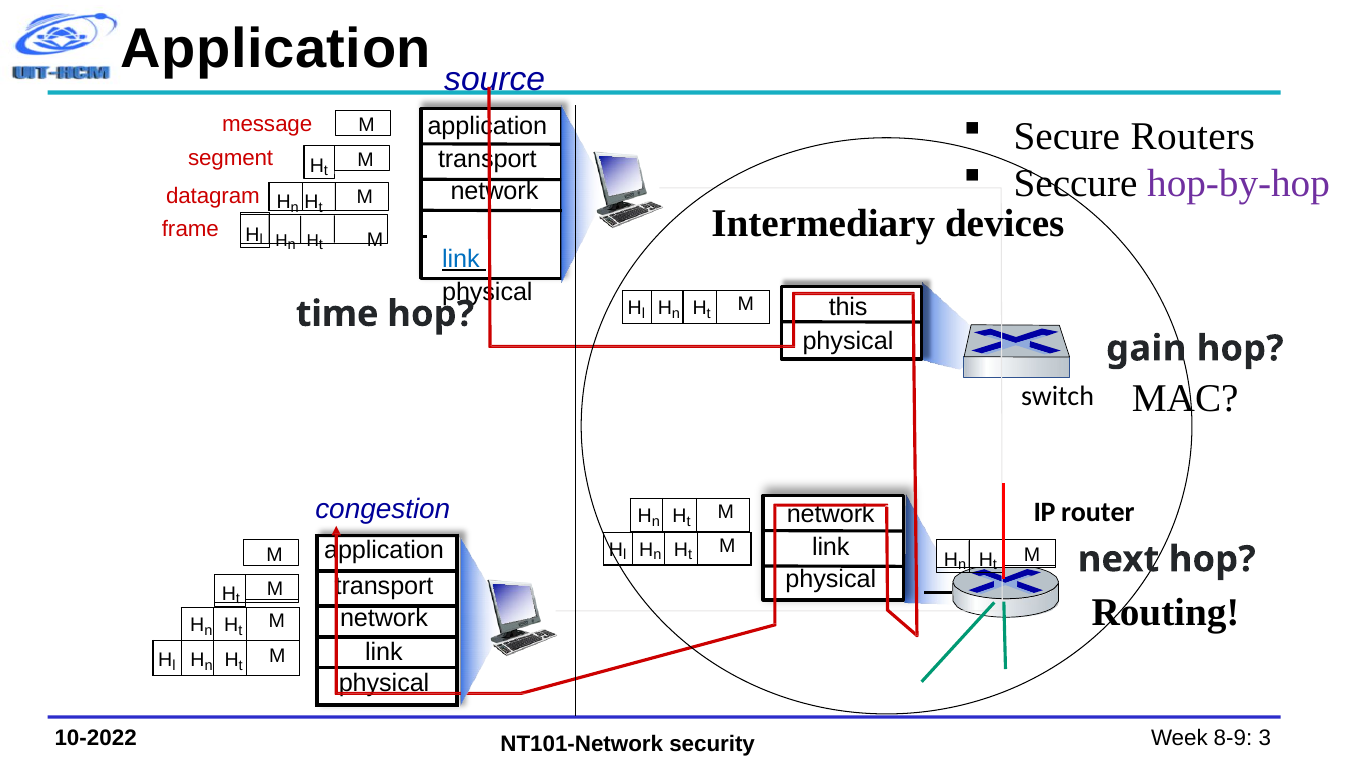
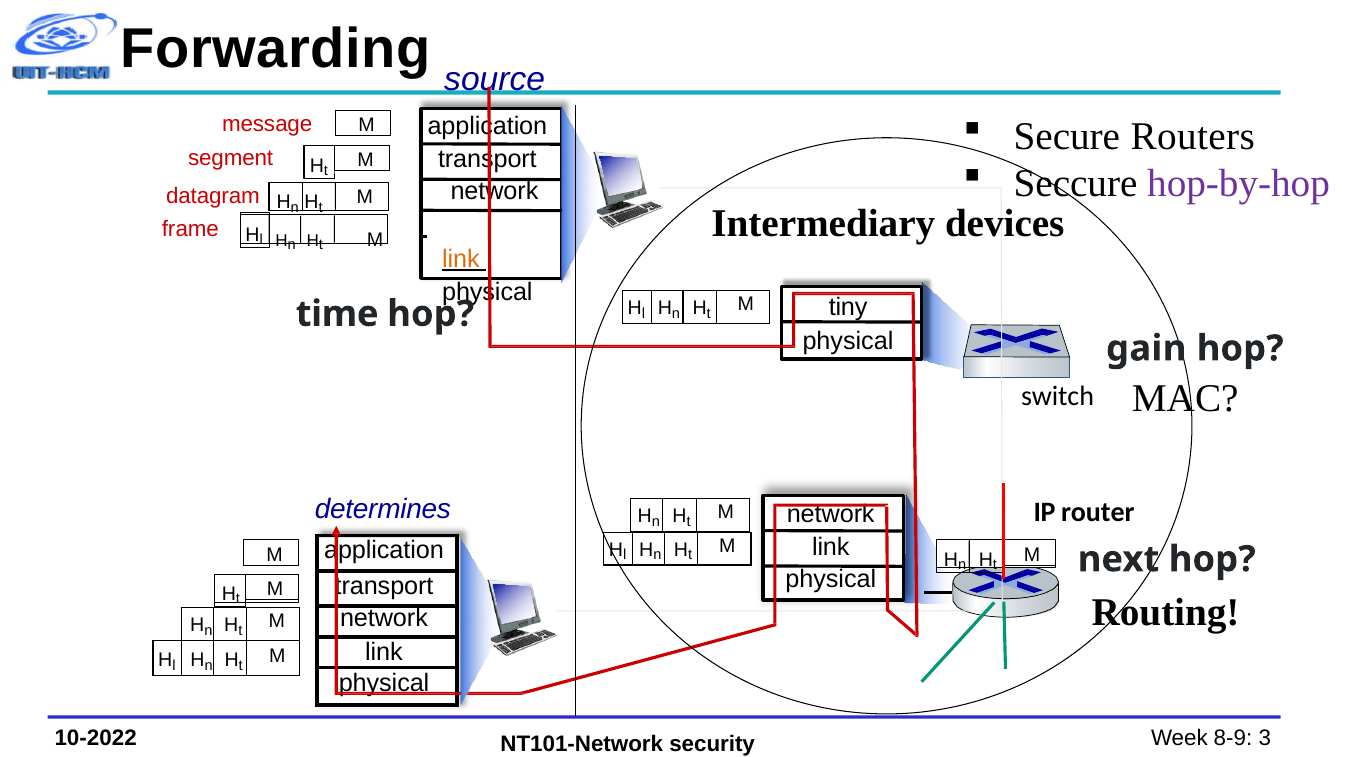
Application at (276, 49): Application -> Forwarding
link at (461, 259) colour: blue -> orange
this: this -> tiny
congestion: congestion -> determines
